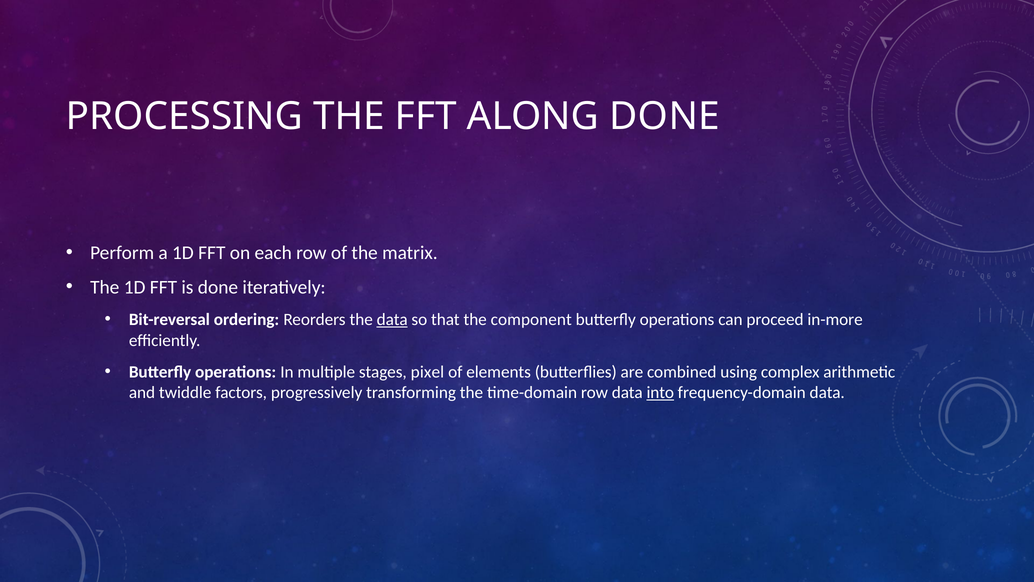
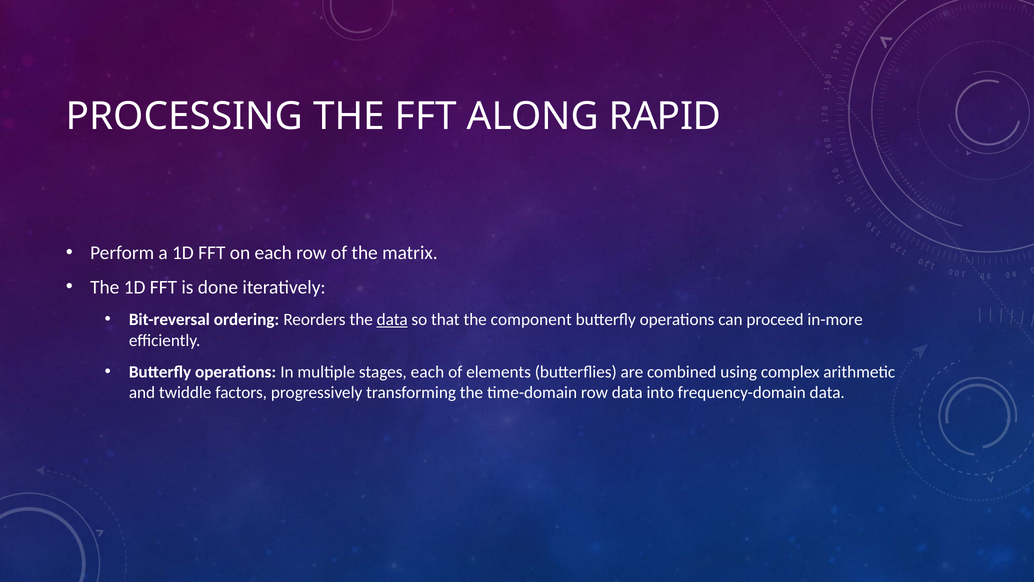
ALONG DONE: DONE -> RAPID
stages pixel: pixel -> each
into underline: present -> none
